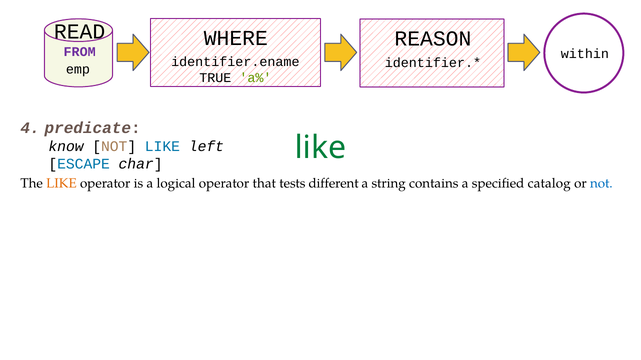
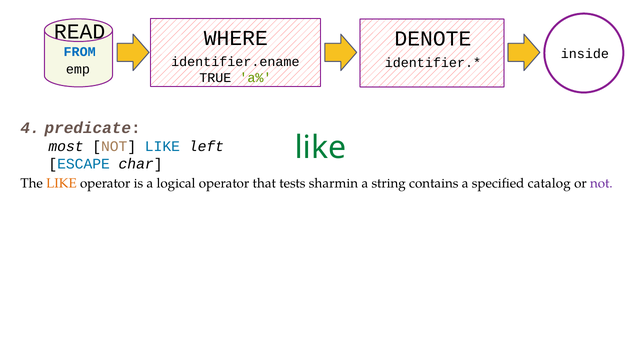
REASON: REASON -> DENOTE
FROM colour: purple -> blue
within: within -> inside
know: know -> most
different: different -> sharmin
not at (601, 184) colour: blue -> purple
